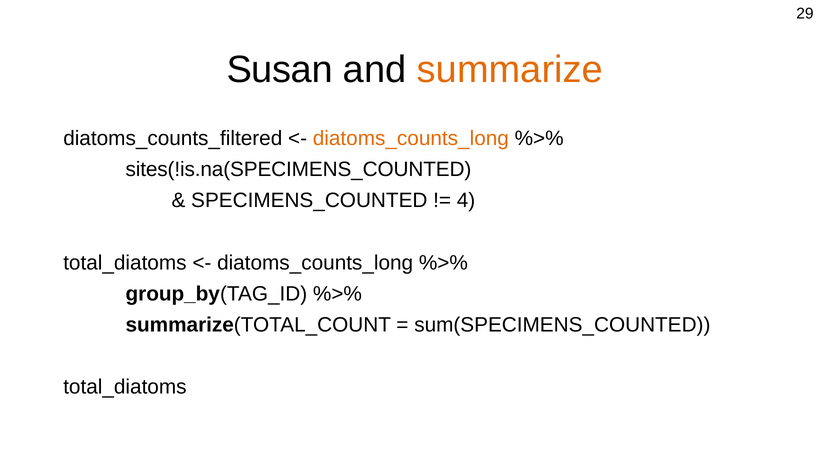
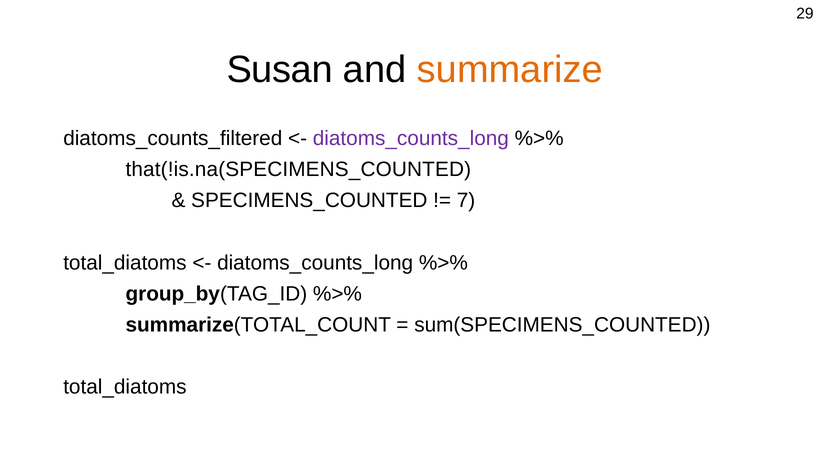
diatoms_counts_long at (411, 138) colour: orange -> purple
sites(!is.na(SPECIMENS_COUNTED: sites(!is.na(SPECIMENS_COUNTED -> that(!is.na(SPECIMENS_COUNTED
4: 4 -> 7
